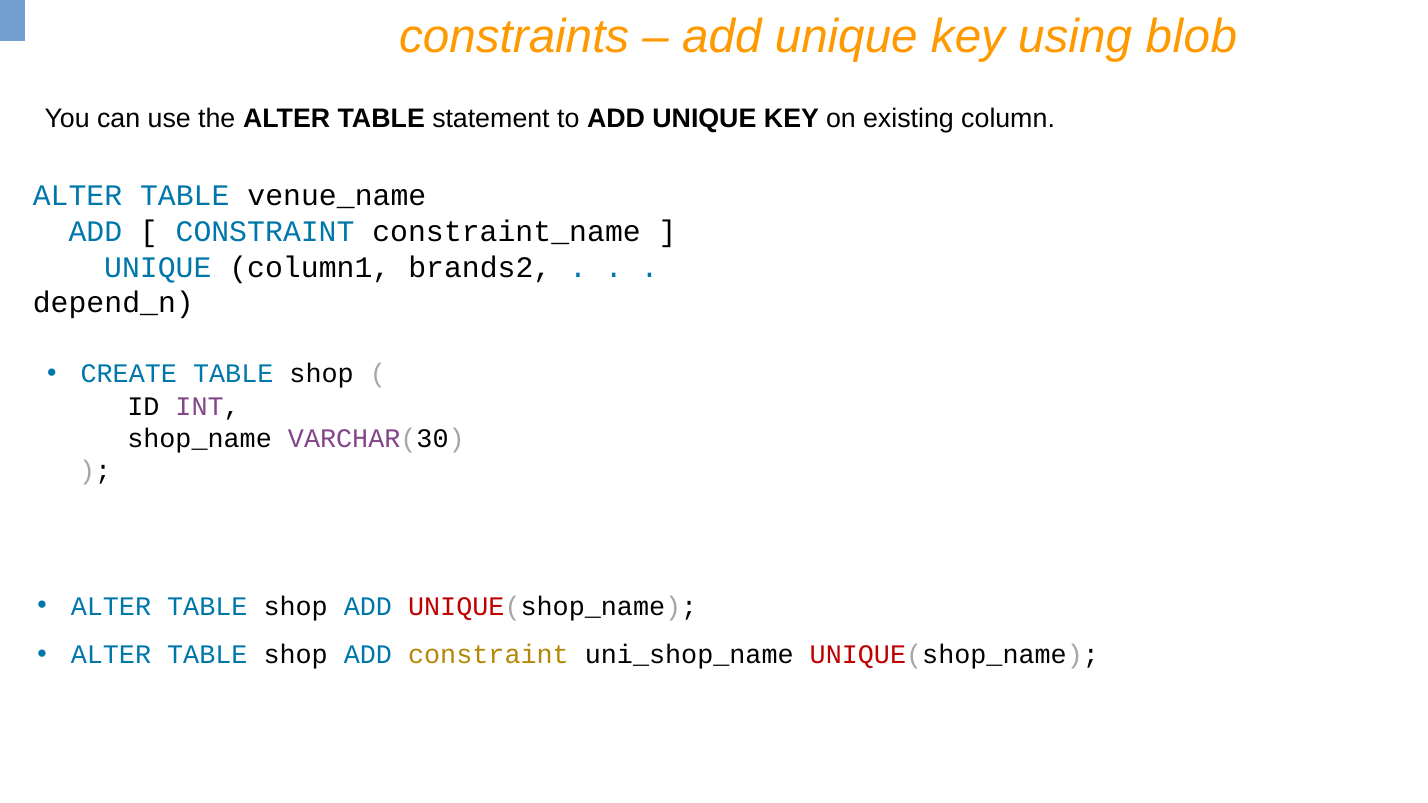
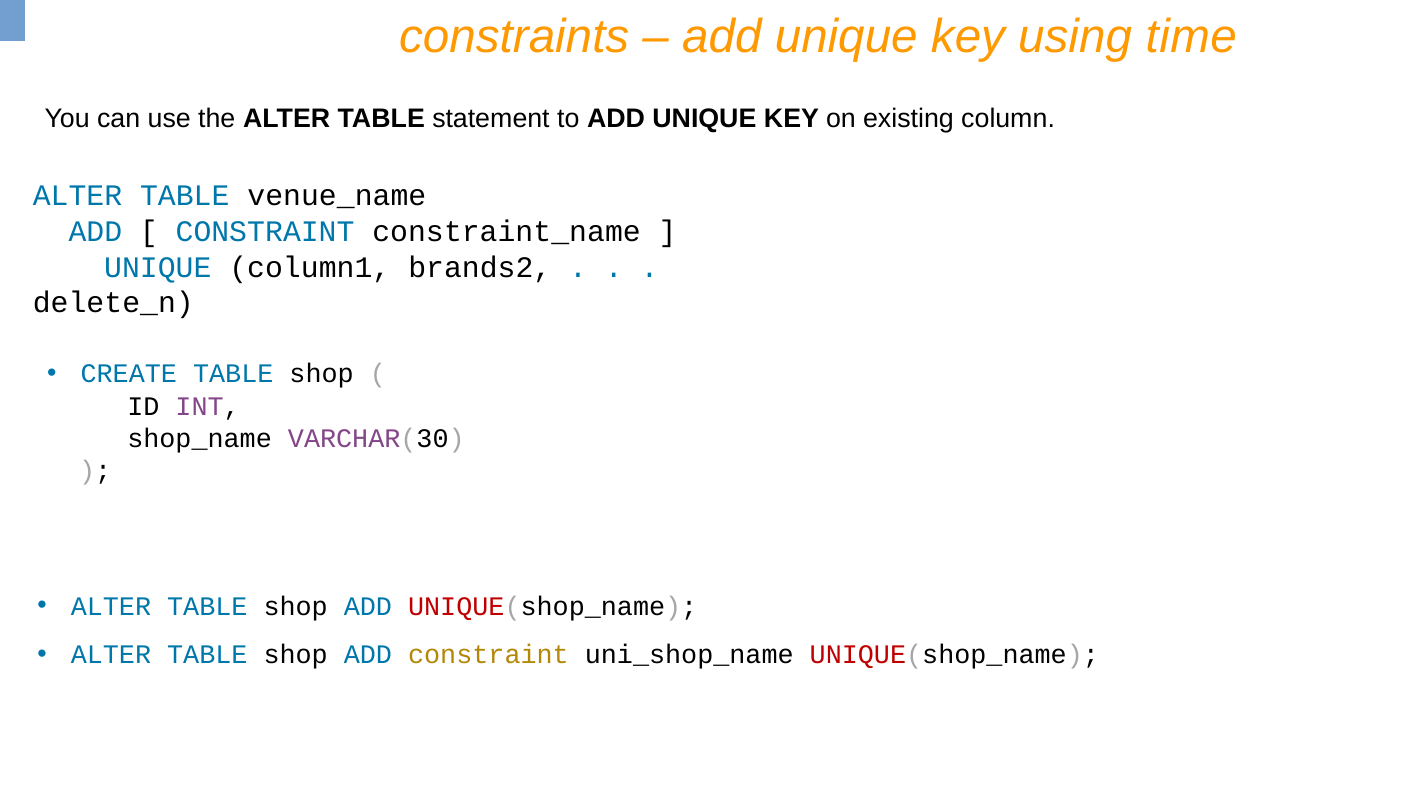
blob: blob -> time
depend_n: depend_n -> delete_n
